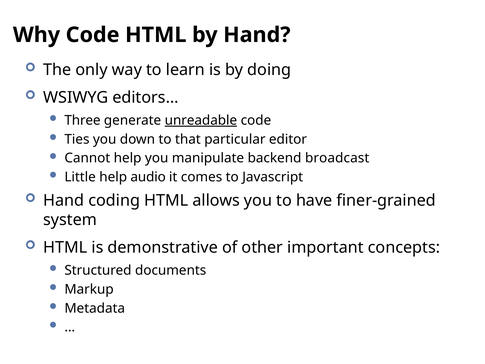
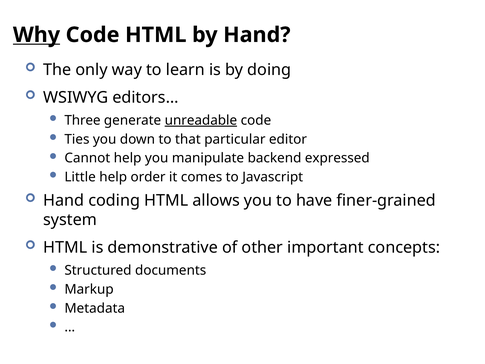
Why underline: none -> present
broadcast: broadcast -> expressed
audio: audio -> order
